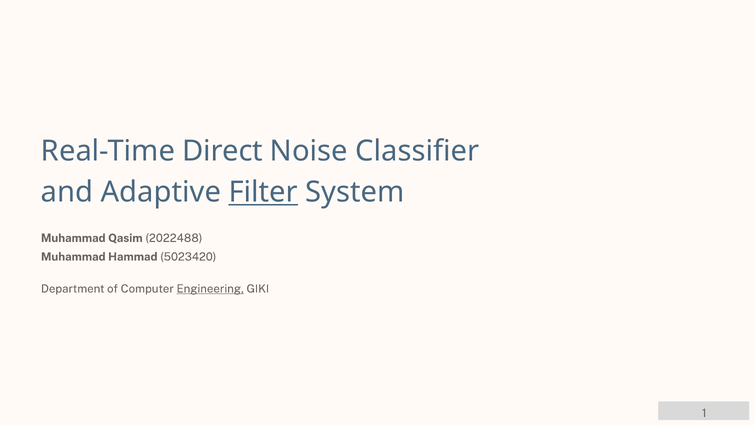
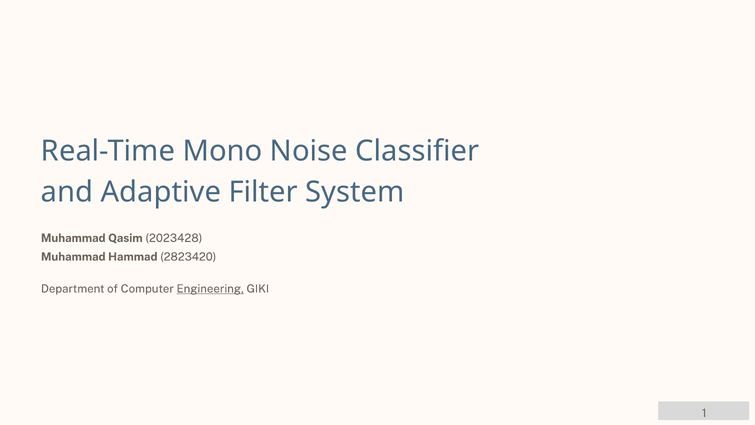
Direct: Direct -> Mono
Filter underline: present -> none
2022488: 2022488 -> 2023428
5023420: 5023420 -> 2823420
